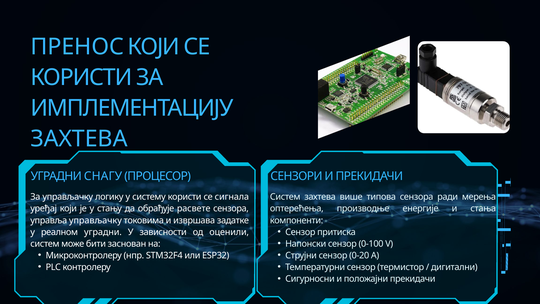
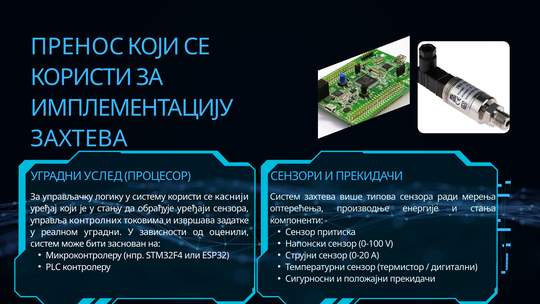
СНАГУ: СНАГУ -> УСЛЕД
сигнала: сигнала -> каснији
расвете: расвете -> уређаји
управља управљачку: управљачку -> контролних
